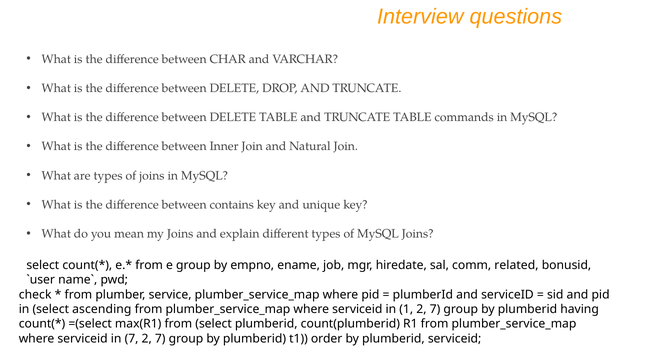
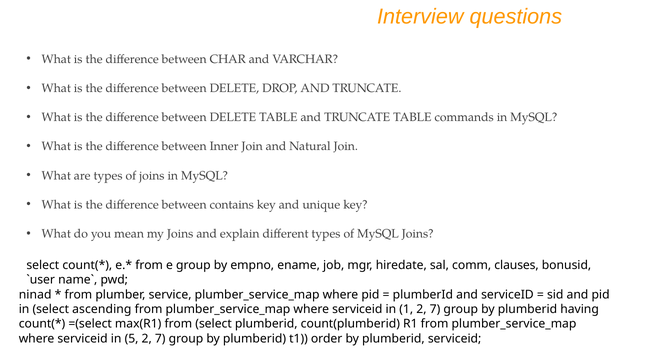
related: related -> clauses
check: check -> ninad
in 7: 7 -> 5
